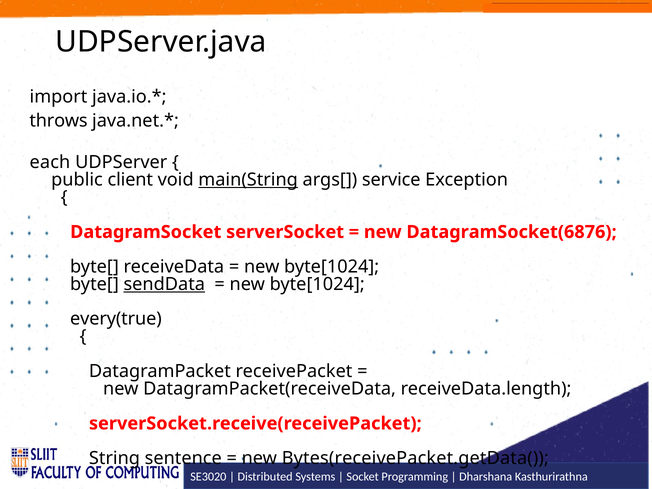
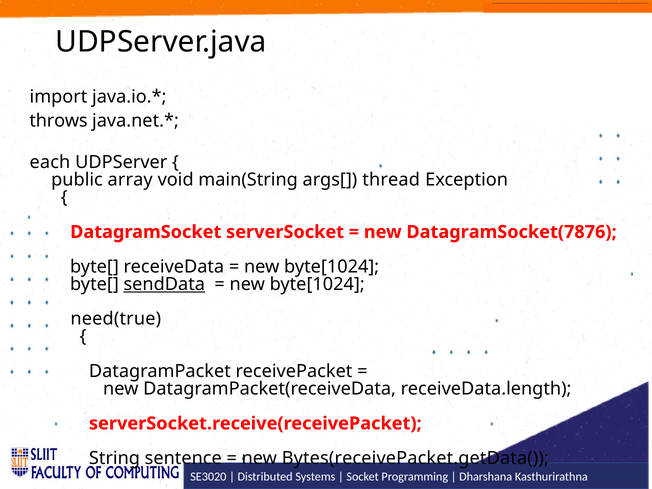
client: client -> array
main(String underline: present -> none
service: service -> thread
DatagramSocket(6876: DatagramSocket(6876 -> DatagramSocket(7876
every(true: every(true -> need(true
